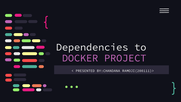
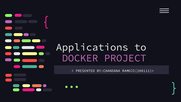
Dependencies: Dependencies -> Applications
